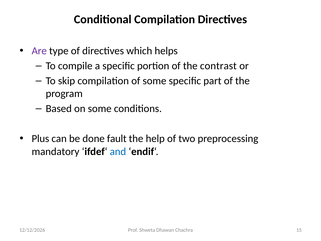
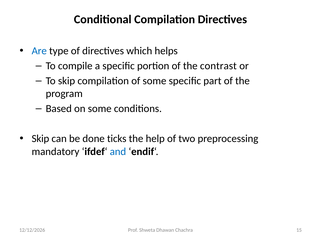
Are colour: purple -> blue
Plus at (40, 139): Plus -> Skip
fault: fault -> ticks
